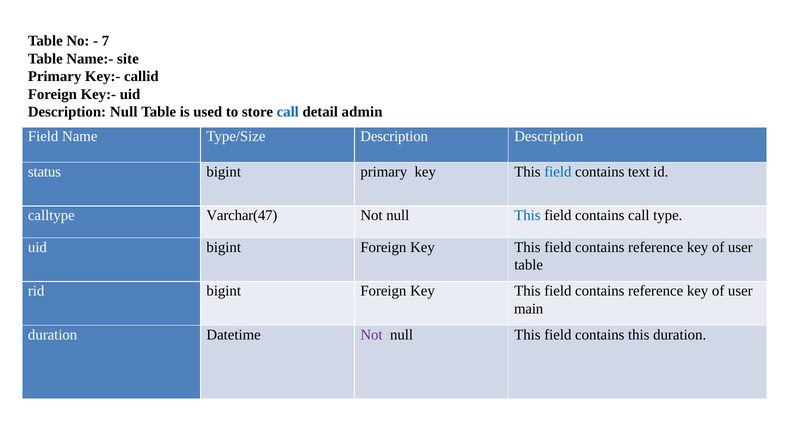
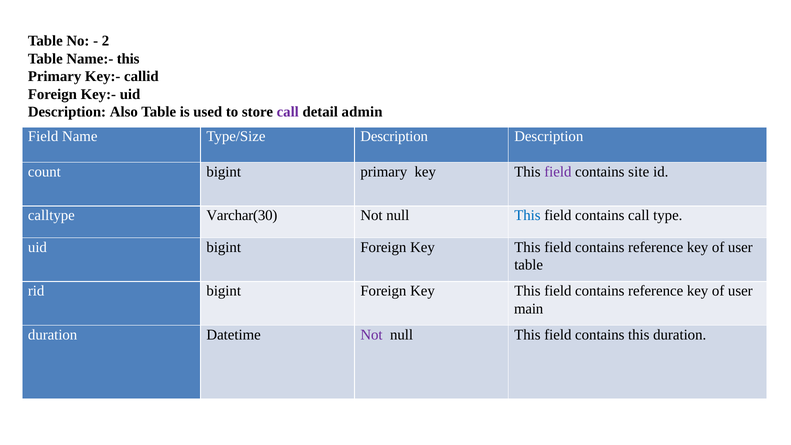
7: 7 -> 2
Name:- site: site -> this
Description Null: Null -> Also
call at (288, 112) colour: blue -> purple
status: status -> count
field at (558, 172) colour: blue -> purple
text: text -> site
Varchar(47: Varchar(47 -> Varchar(30
